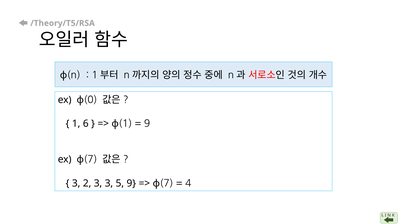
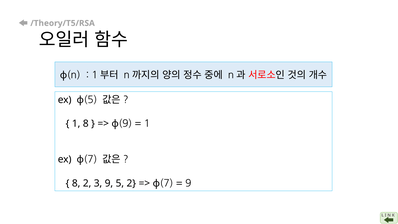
ex 0: 0 -> 5
1 6: 6 -> 8
1 at (125, 124): 1 -> 9
9 at (147, 124): 9 -> 1
3 at (76, 183): 3 -> 8
3 3: 3 -> 9
5 9: 9 -> 2
4 at (188, 183): 4 -> 9
